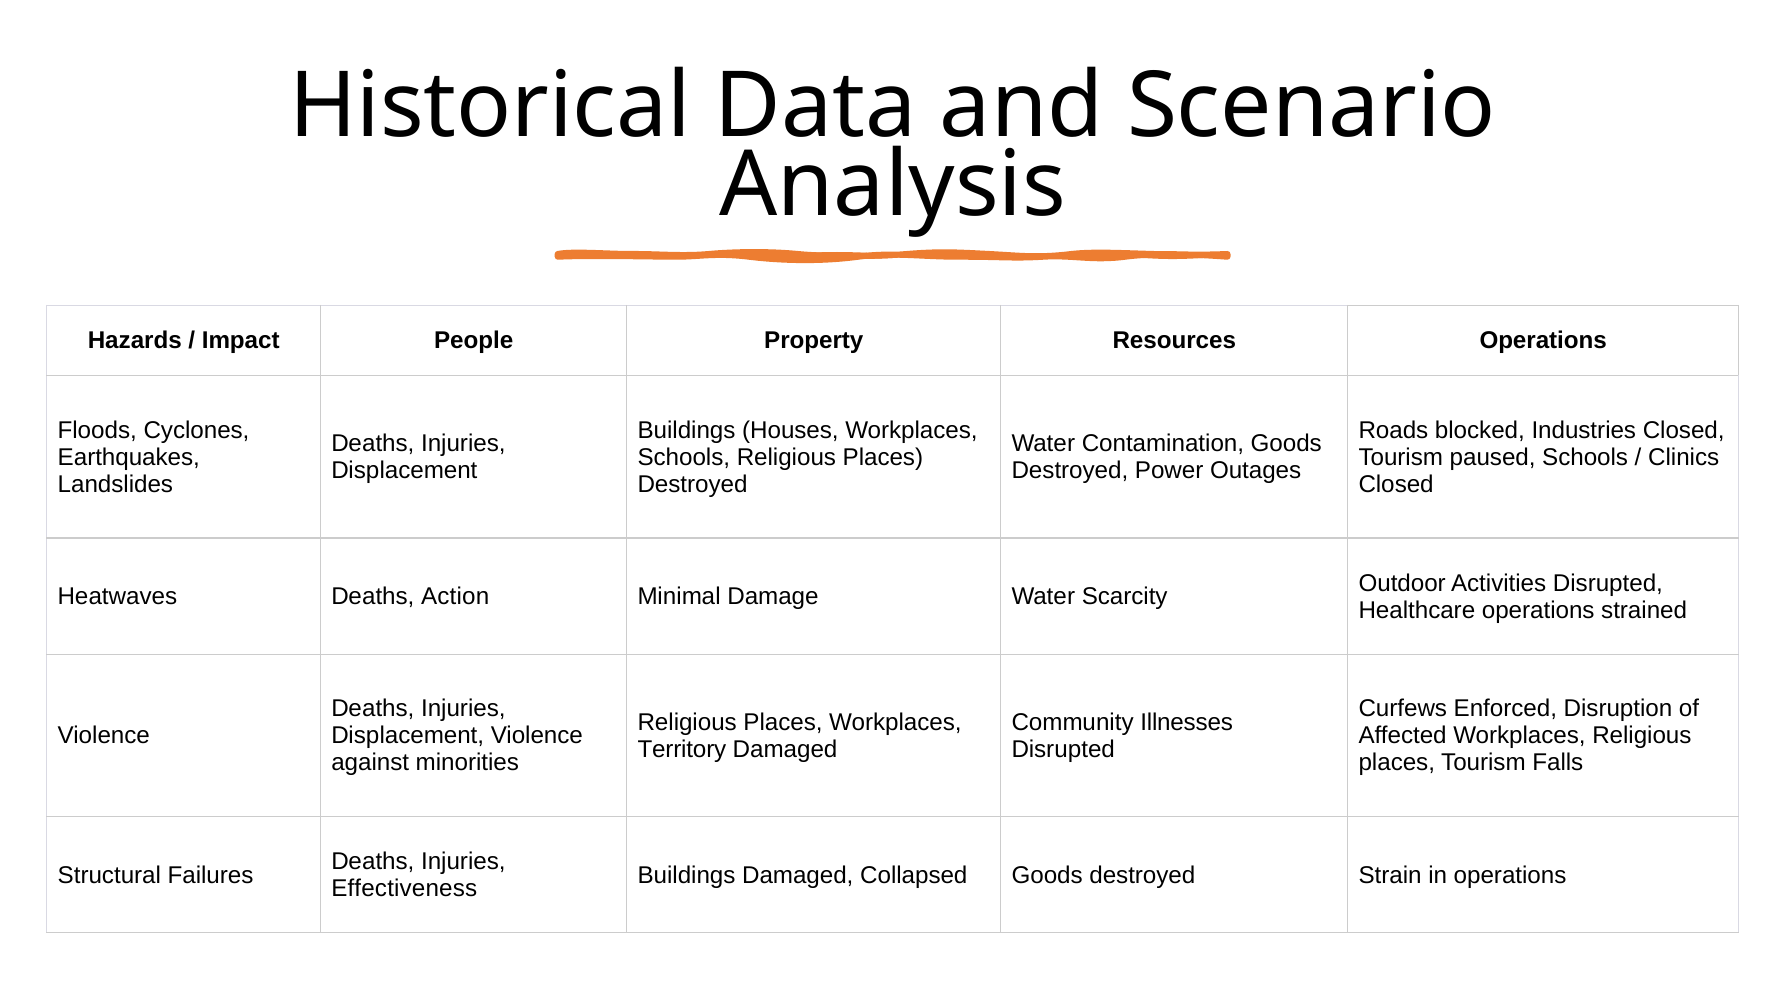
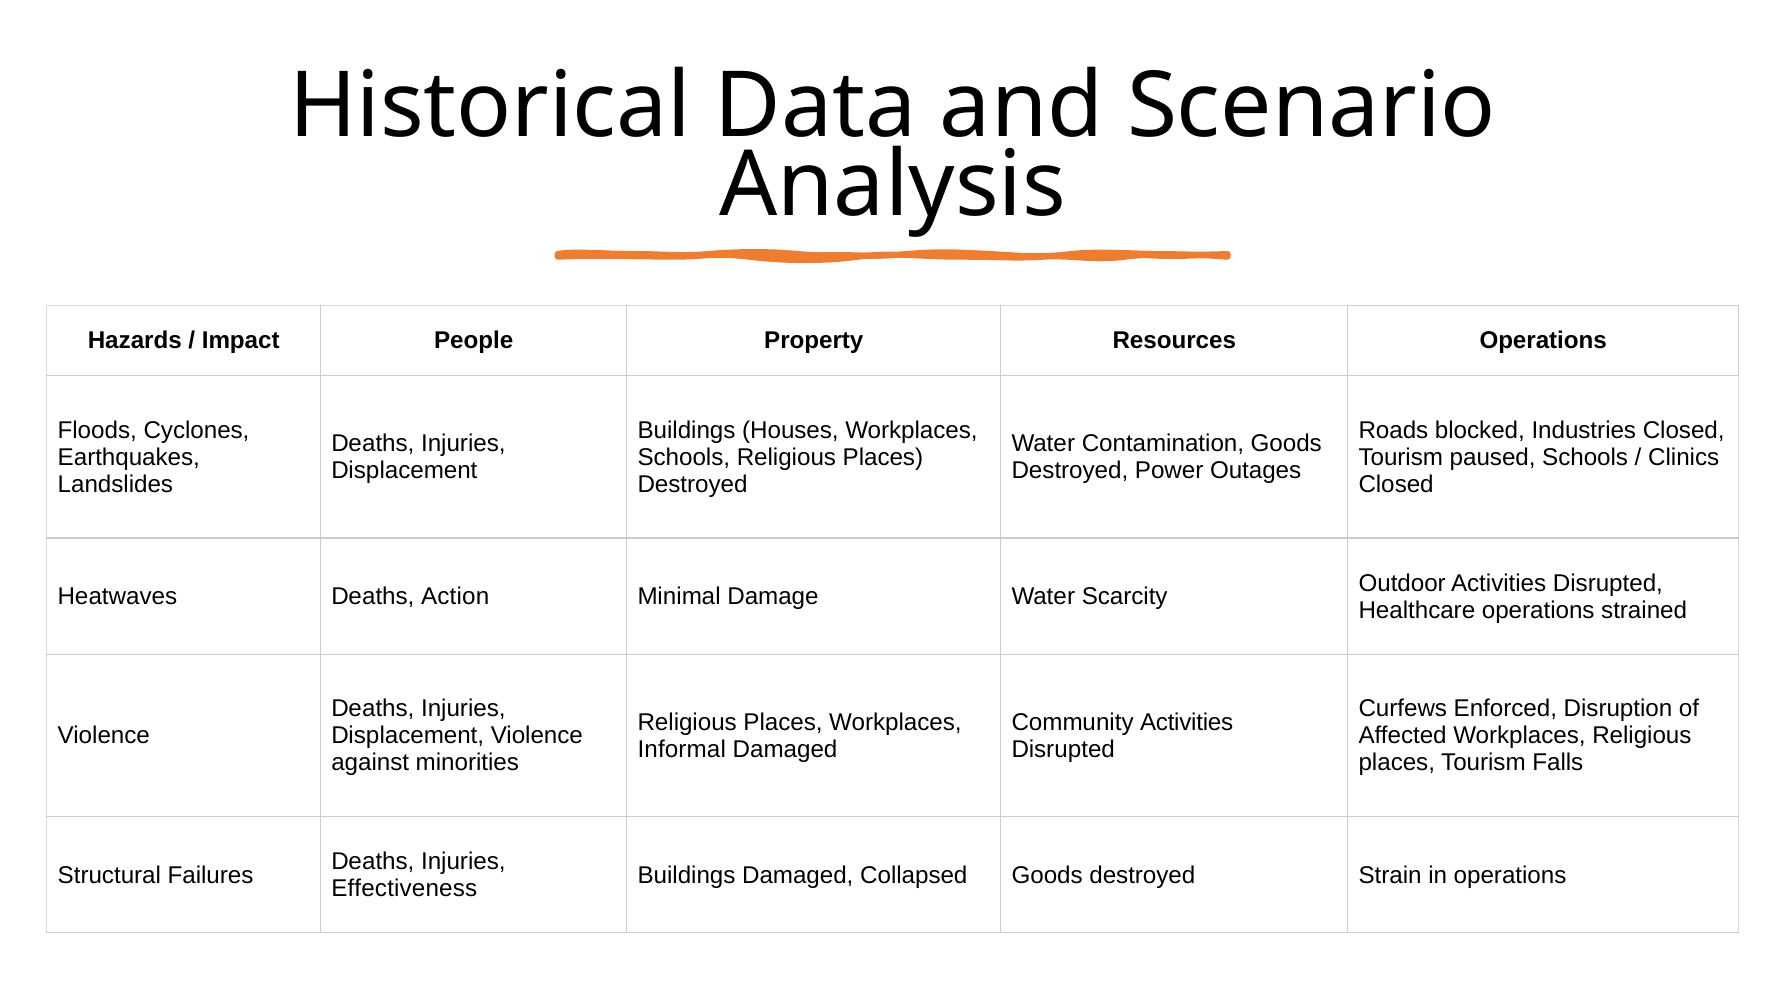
Community Illnesses: Illnesses -> Activities
Territory: Territory -> Informal
